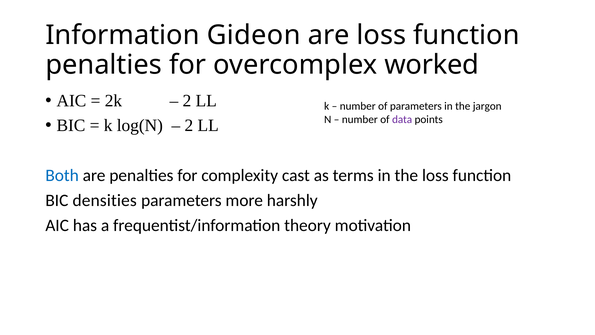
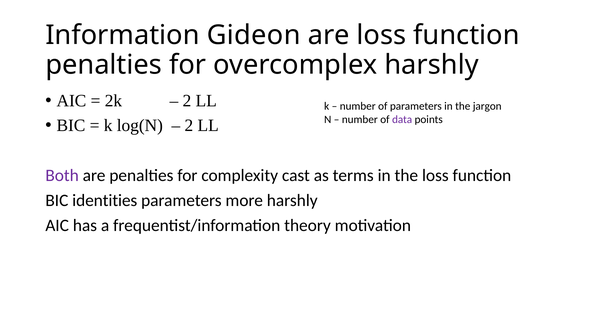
overcomplex worked: worked -> harshly
Both colour: blue -> purple
densities: densities -> identities
